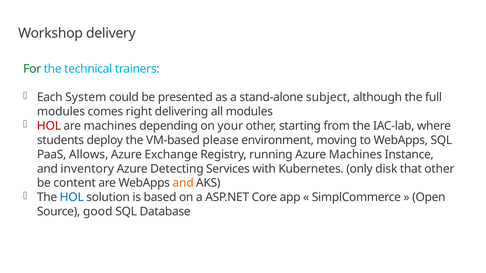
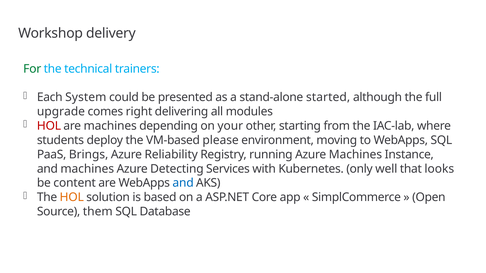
subject: subject -> started
modules at (61, 112): modules -> upgrade
Allows: Allows -> Brings
Exchange: Exchange -> Reliability
and inventory: inventory -> machines
disk: disk -> well
that other: other -> looks
and at (183, 183) colour: orange -> blue
HOL at (72, 198) colour: blue -> orange
good: good -> them
